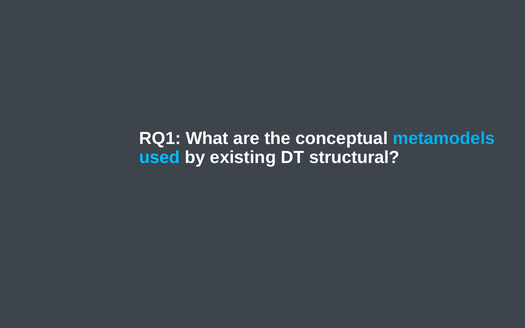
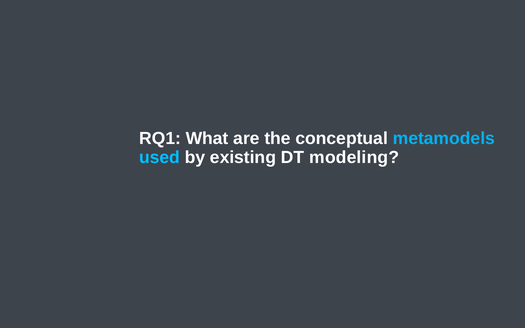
structural: structural -> modeling
